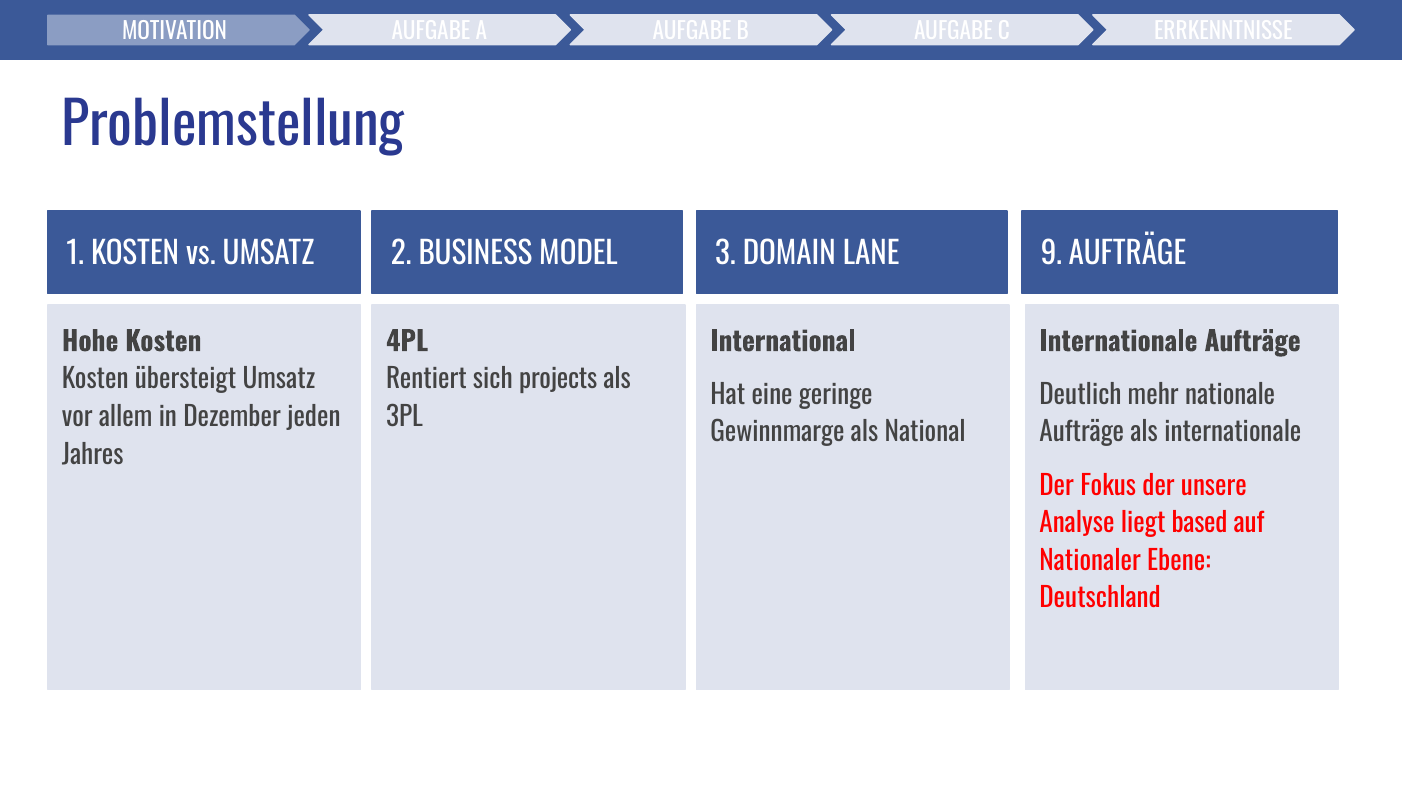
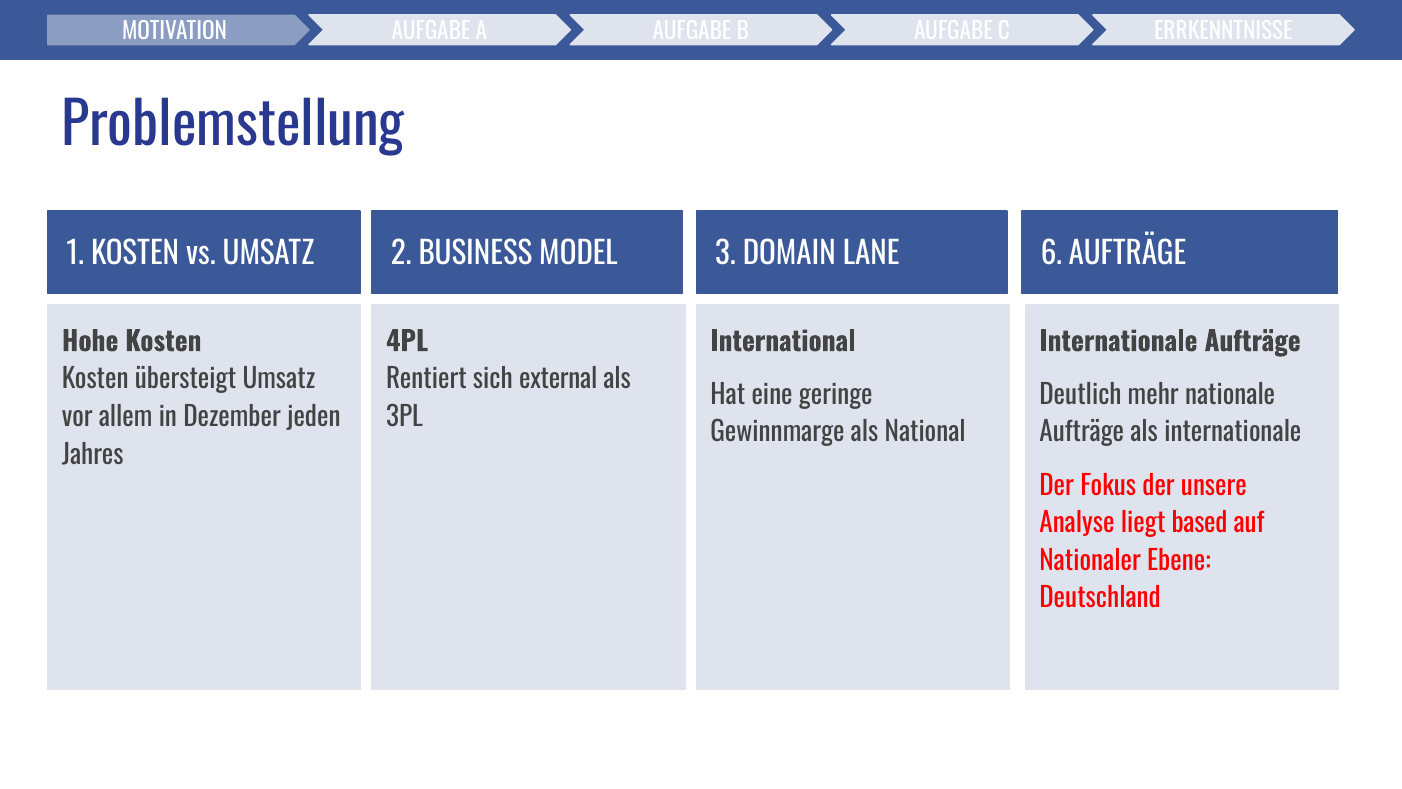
9: 9 -> 6
projects: projects -> external
